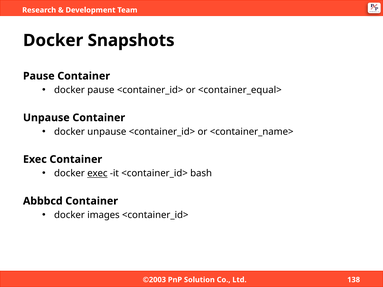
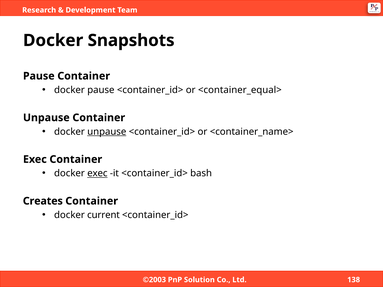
unpause at (107, 132) underline: none -> present
Abbbcd: Abbbcd -> Creates
images: images -> current
